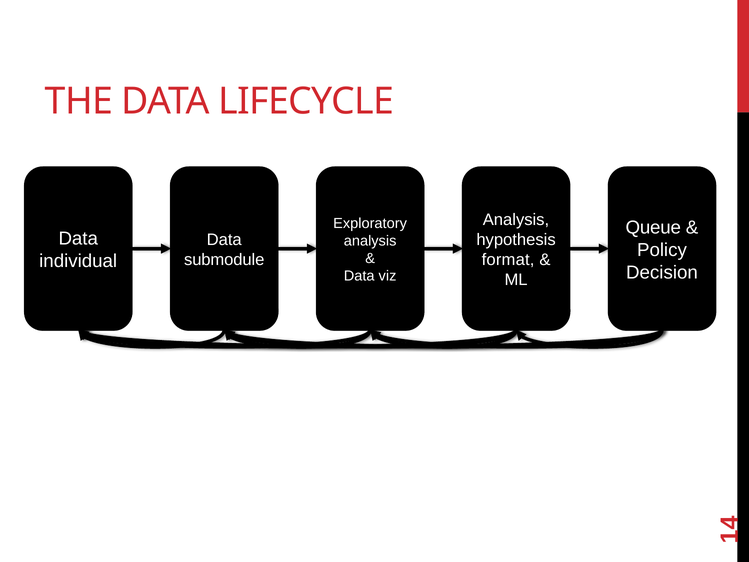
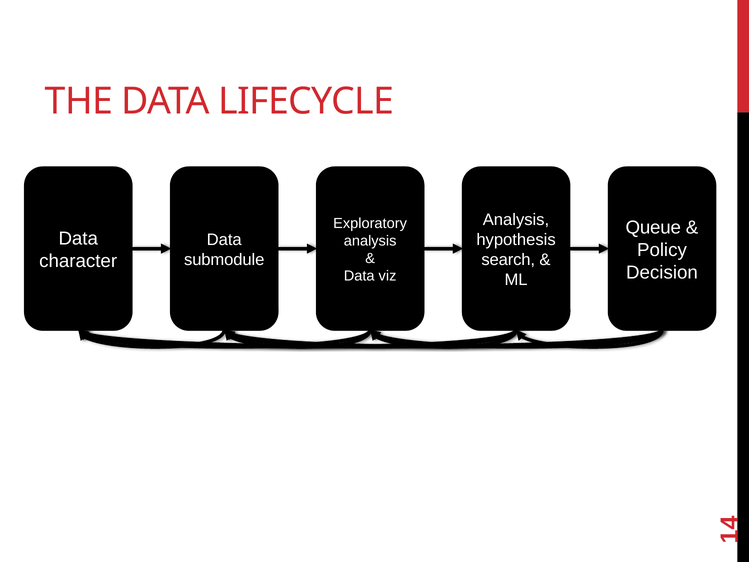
format: format -> search
individual: individual -> character
